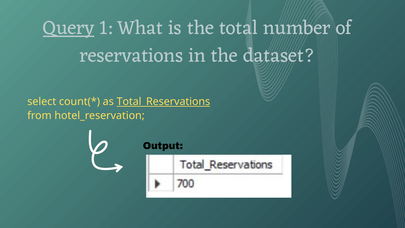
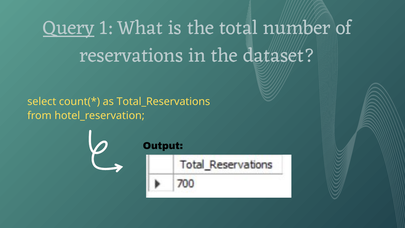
Total_Reservations underline: present -> none
